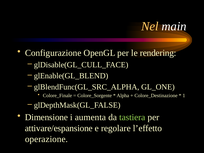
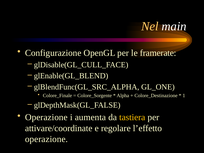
rendering: rendering -> framerate
Dimensione at (46, 117): Dimensione -> Operazione
tastiera colour: light green -> yellow
attivare/espansione: attivare/espansione -> attivare/coordinate
